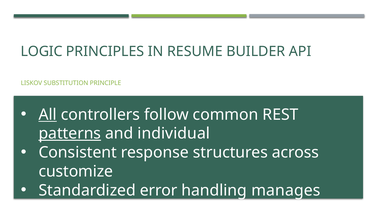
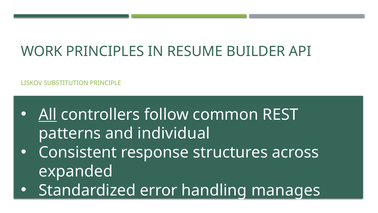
LOGIC: LOGIC -> WORK
patterns underline: present -> none
customize: customize -> expanded
